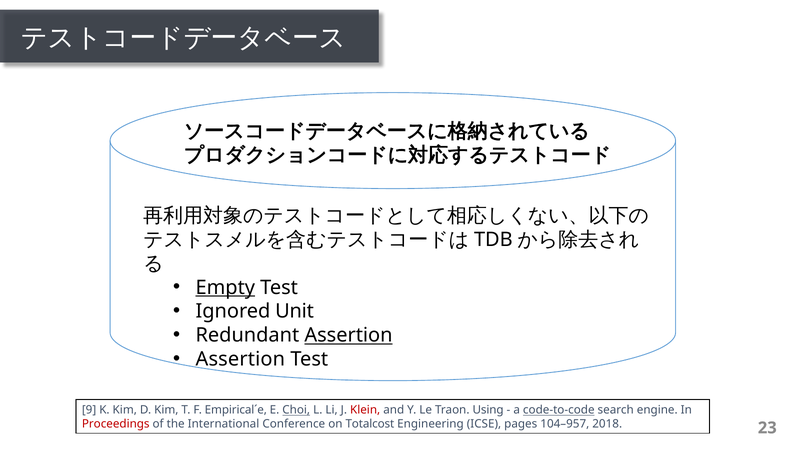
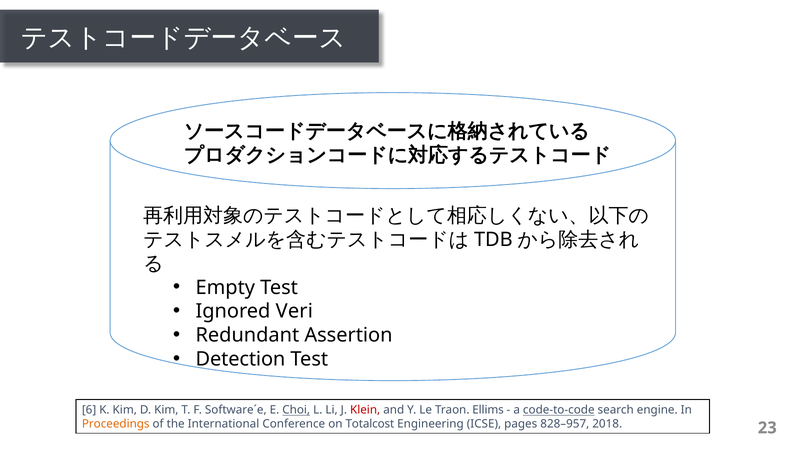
Empty underline: present -> none
Unit: Unit -> Veri
Assertion at (348, 336) underline: present -> none
Assertion at (240, 360): Assertion -> Detection
9: 9 -> 6
Empirical´e: Empirical´e -> Software´e
Using: Using -> Ellims
Proceedings colour: red -> orange
104–957: 104–957 -> 828–957
